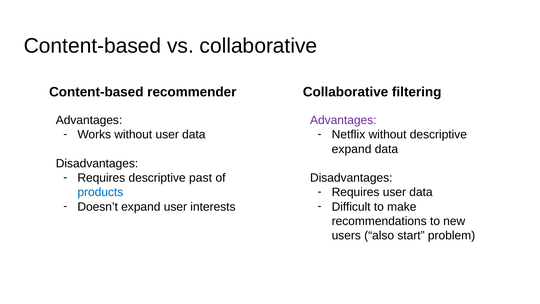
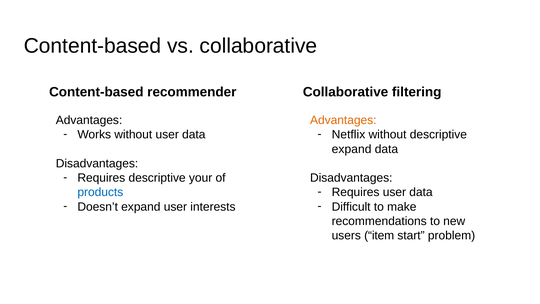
Advantages at (343, 120) colour: purple -> orange
past: past -> your
also: also -> item
